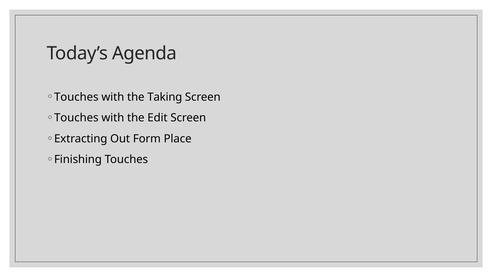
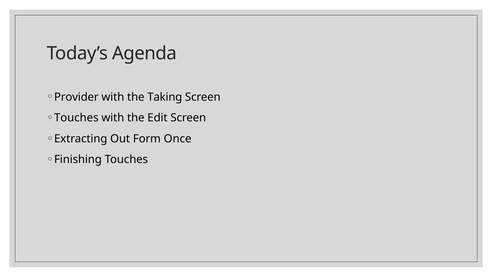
Touches at (76, 97): Touches -> Provider
Place: Place -> Once
